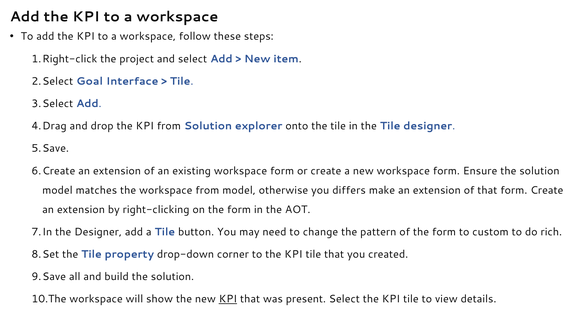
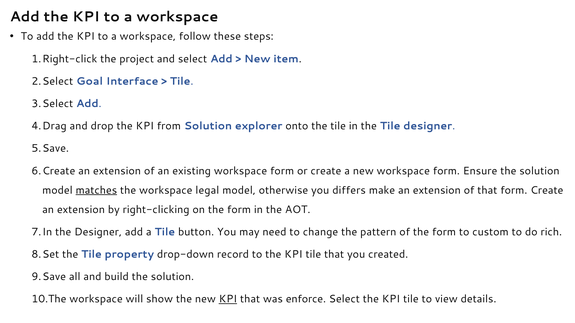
matches underline: none -> present
workspace from: from -> legal
corner: corner -> record
present: present -> enforce
